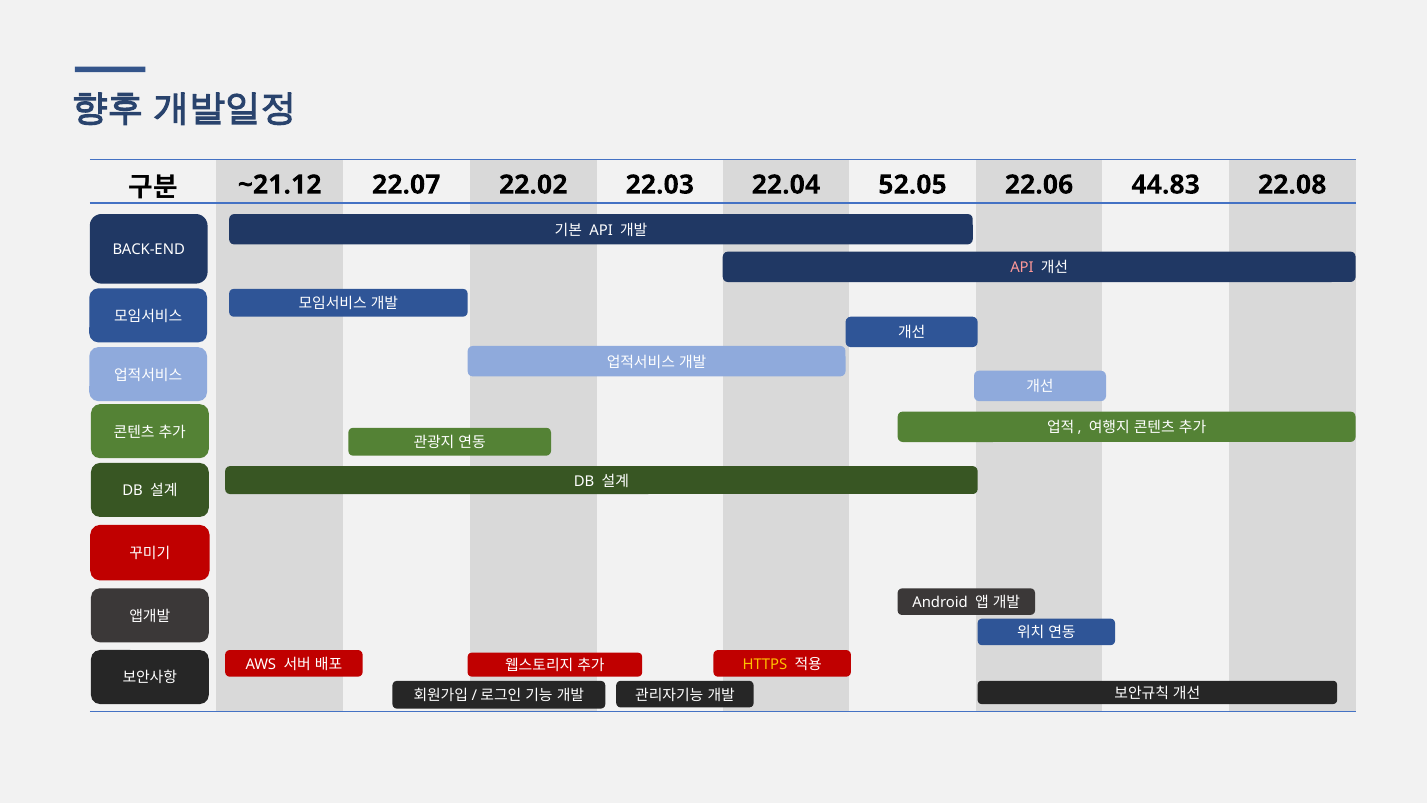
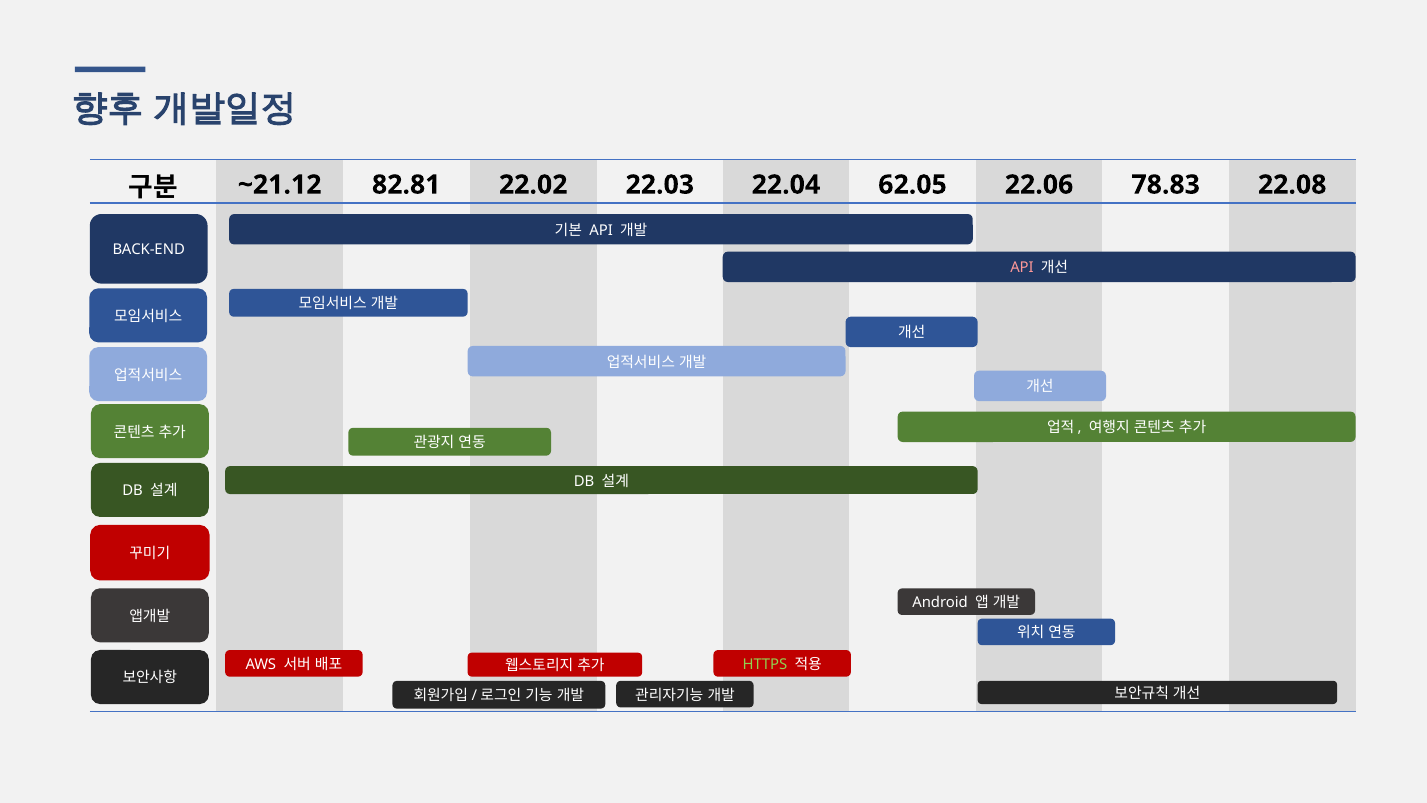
22.07: 22.07 -> 82.81
52.05: 52.05 -> 62.05
44.83: 44.83 -> 78.83
HTTPS colour: yellow -> light green
